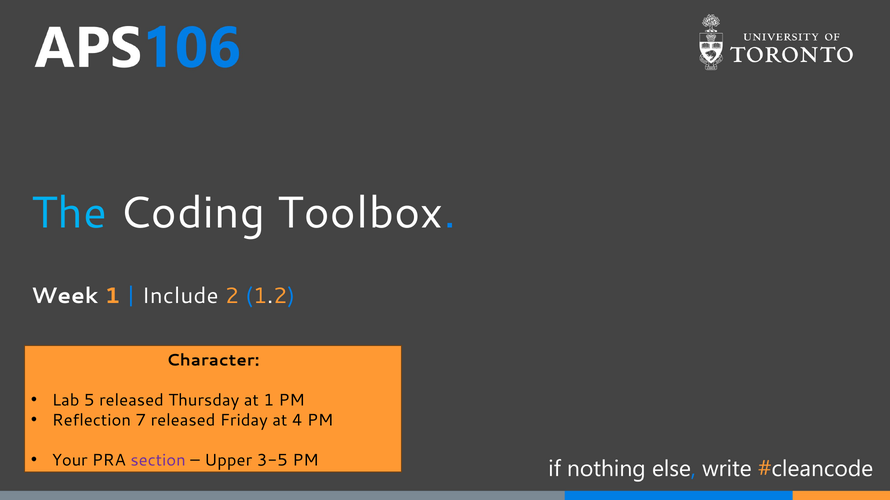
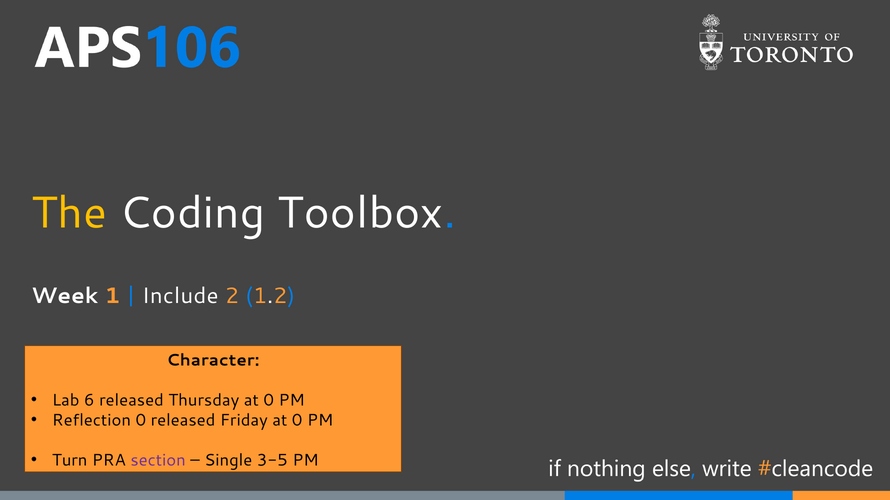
The colour: light blue -> yellow
5: 5 -> 6
Thursday at 1: 1 -> 0
Reflection 7: 7 -> 0
Friday at 4: 4 -> 0
Your: Your -> Turn
Upper: Upper -> Single
